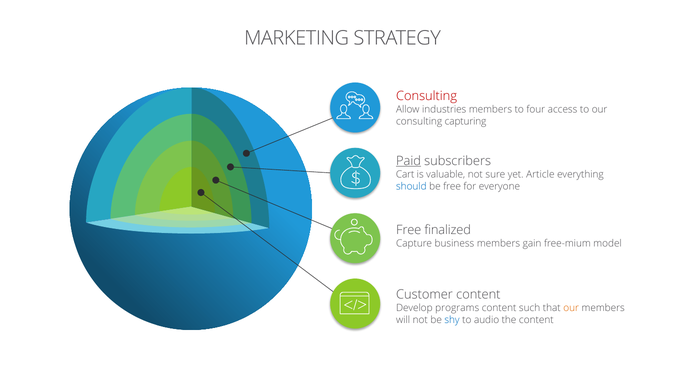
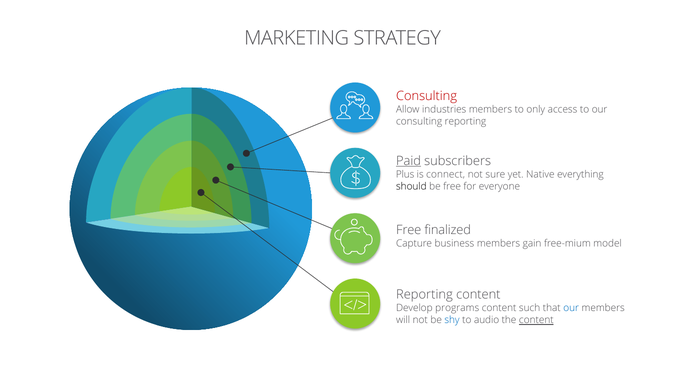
four: four -> only
consulting capturing: capturing -> reporting
Cart: Cart -> Plus
valuable: valuable -> connect
Article: Article -> Native
should colour: blue -> black
Customer at (424, 295): Customer -> Reporting
our at (571, 308) colour: orange -> blue
content at (536, 320) underline: none -> present
